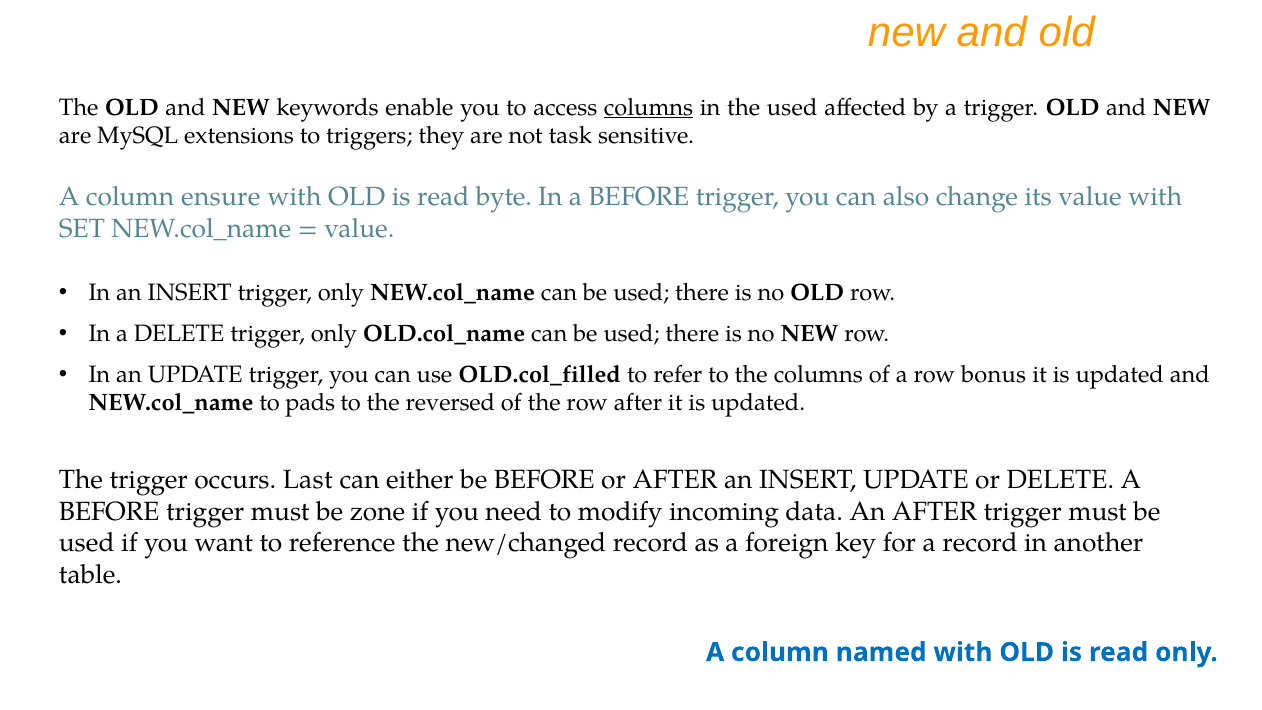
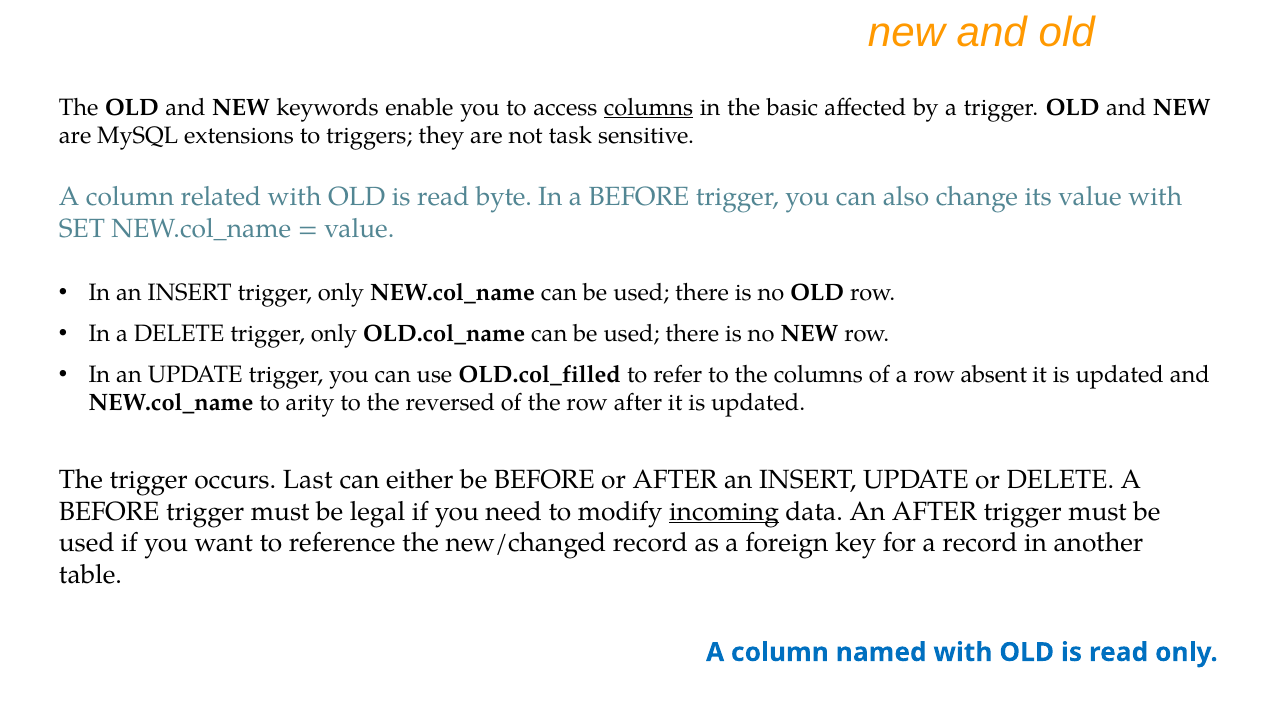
the used: used -> basic
ensure: ensure -> related
bonus: bonus -> absent
pads: pads -> arity
zone: zone -> legal
incoming underline: none -> present
